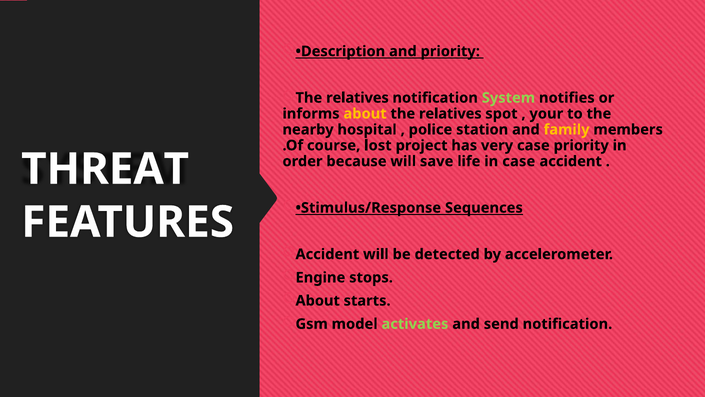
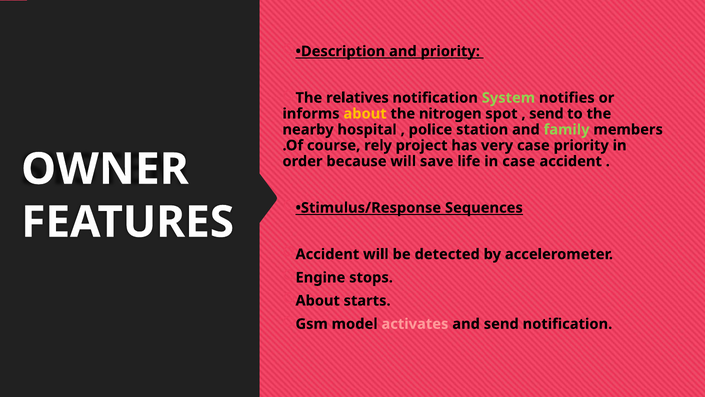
relatives at (450, 114): relatives -> nitrogen
your at (546, 114): your -> send
family colour: yellow -> light green
lost: lost -> rely
THREAT: THREAT -> OWNER
activates colour: light green -> pink
